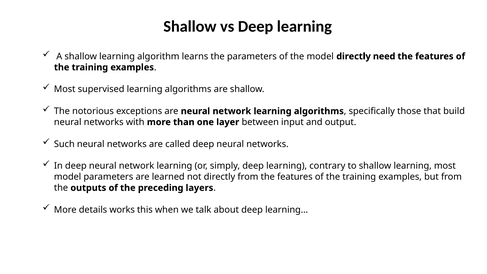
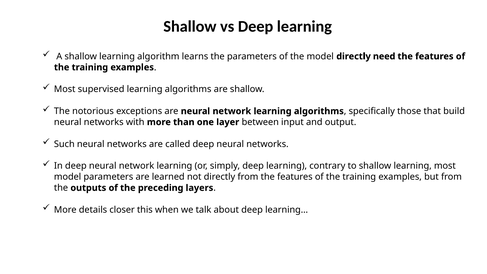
works: works -> closer
